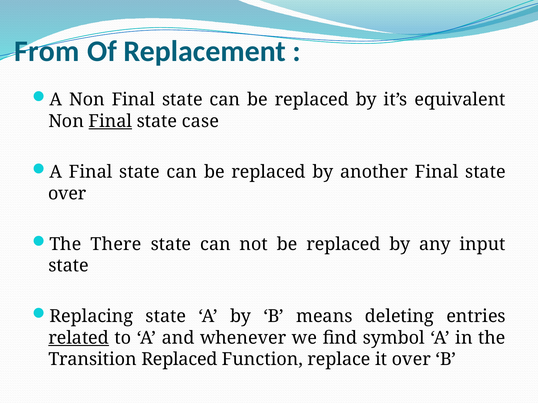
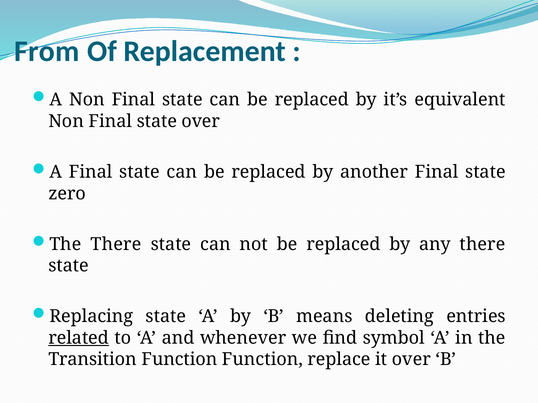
Final at (110, 121) underline: present -> none
state case: case -> over
over at (67, 194): over -> zero
any input: input -> there
Transition Replaced: Replaced -> Function
